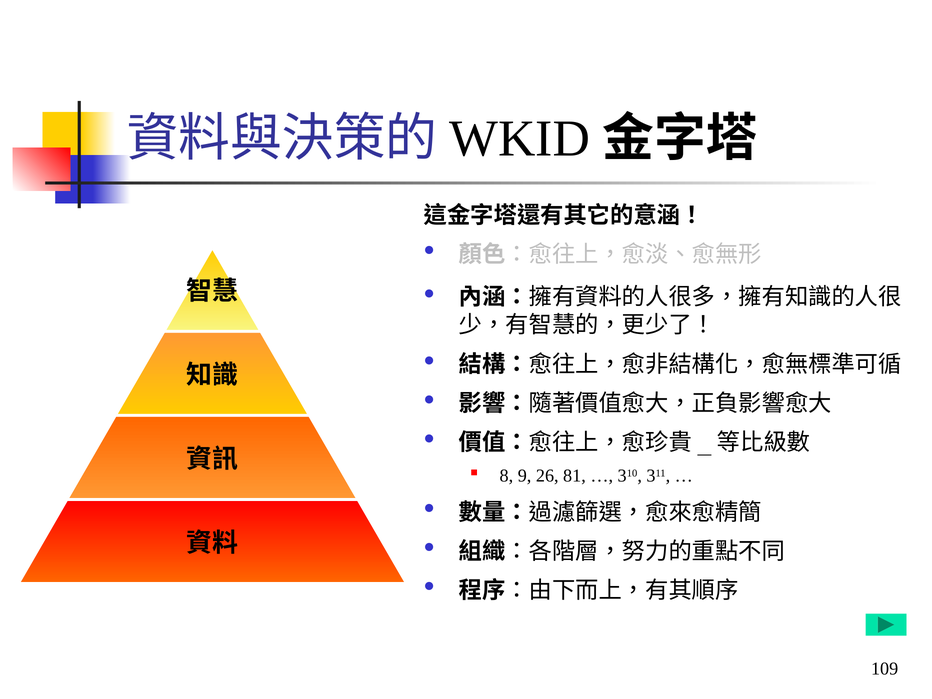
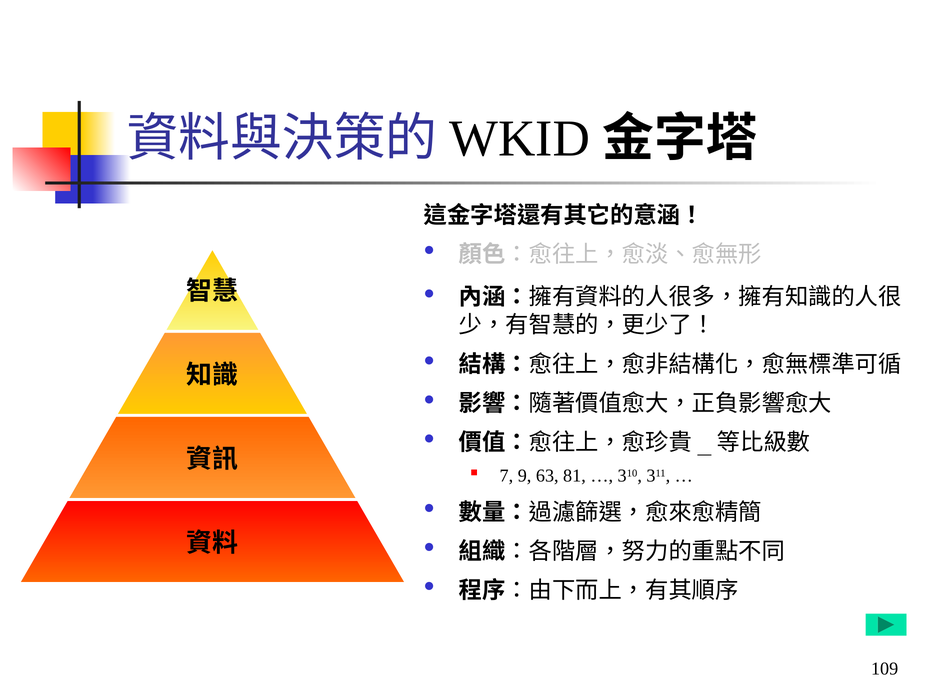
8: 8 -> 7
26: 26 -> 63
